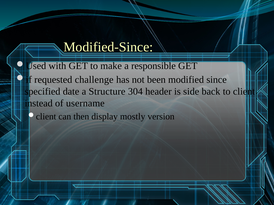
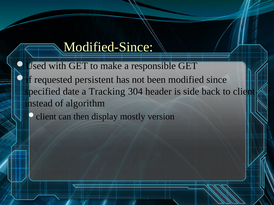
challenge: challenge -> persistent
Structure: Structure -> Tracking
username: username -> algorithm
